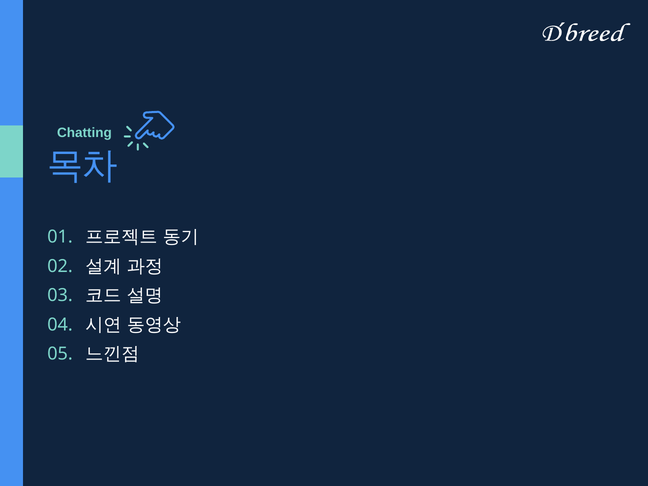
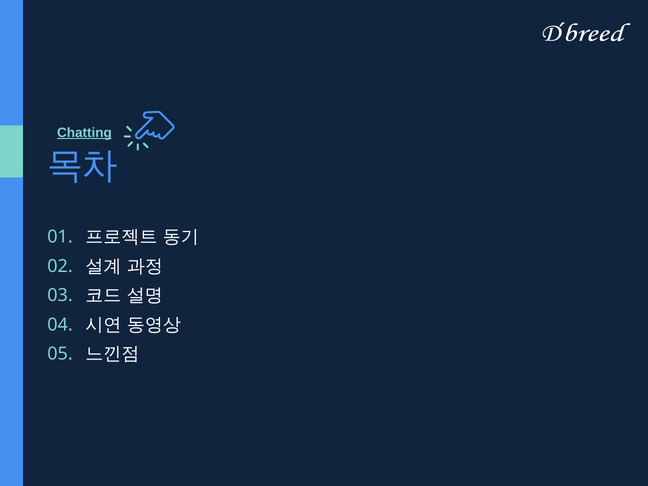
Chatting underline: none -> present
